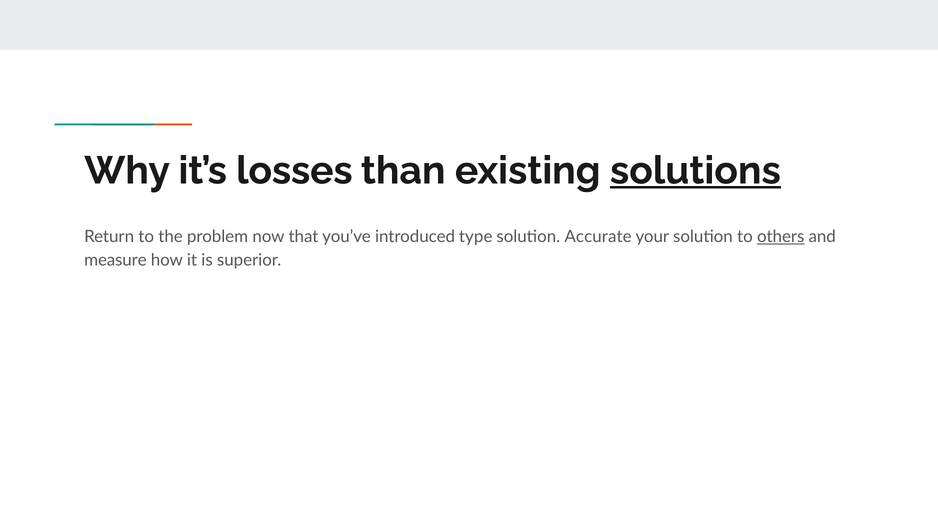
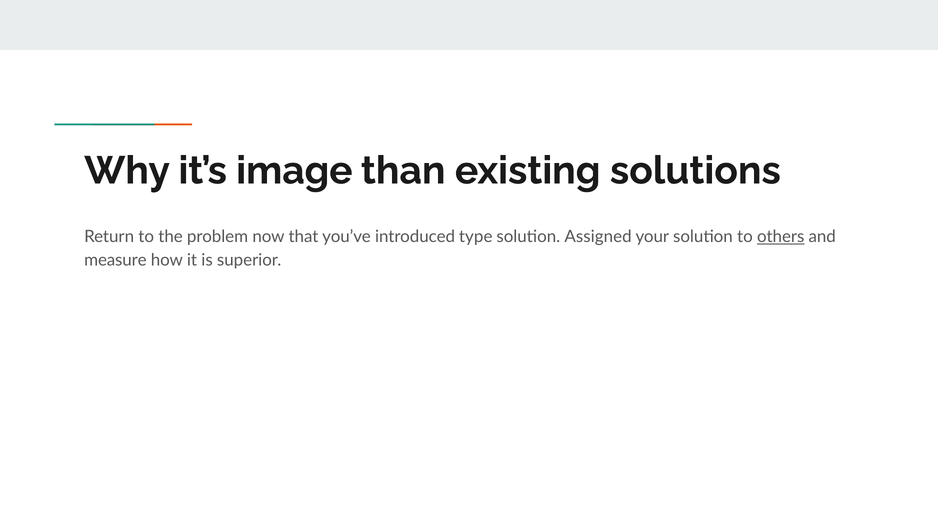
losses: losses -> image
solutions underline: present -> none
Accurate: Accurate -> Assigned
